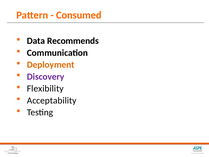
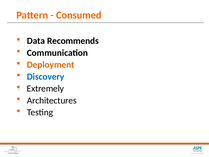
Discovery colour: purple -> blue
Flexibility: Flexibility -> Extremely
Acceptability: Acceptability -> Architectures
